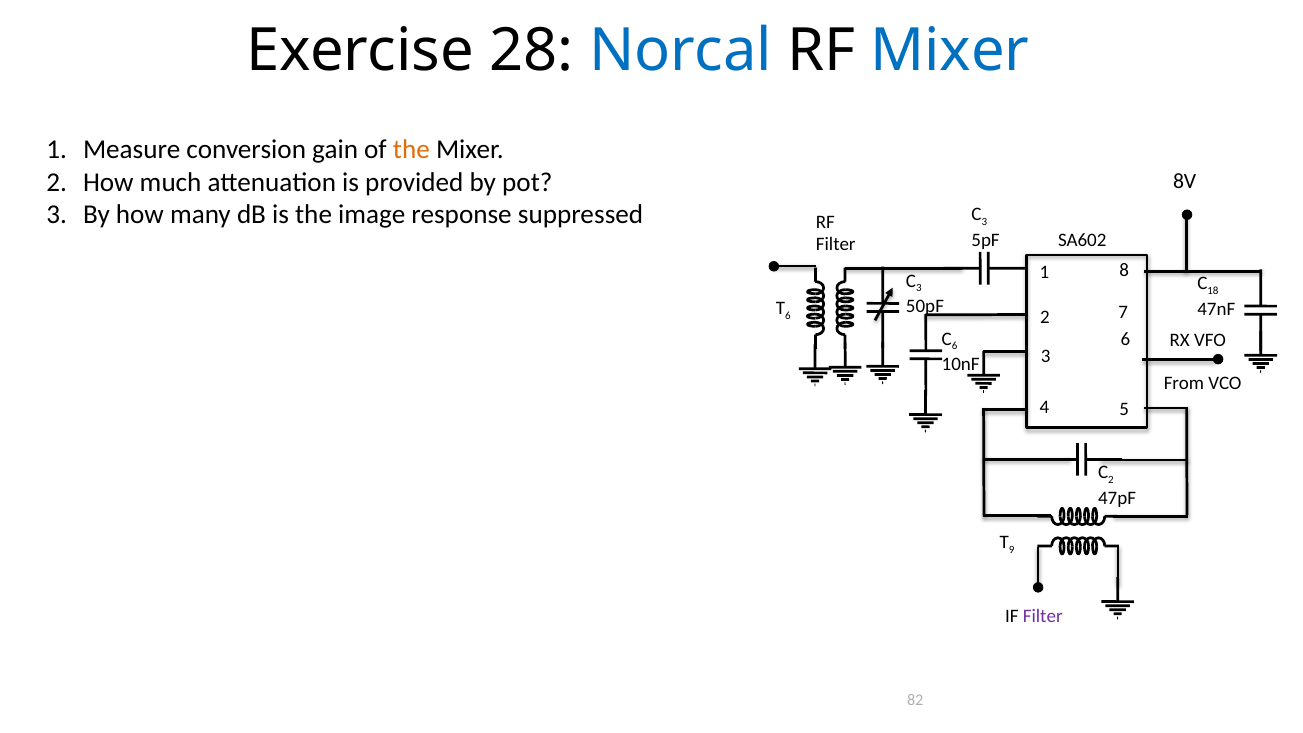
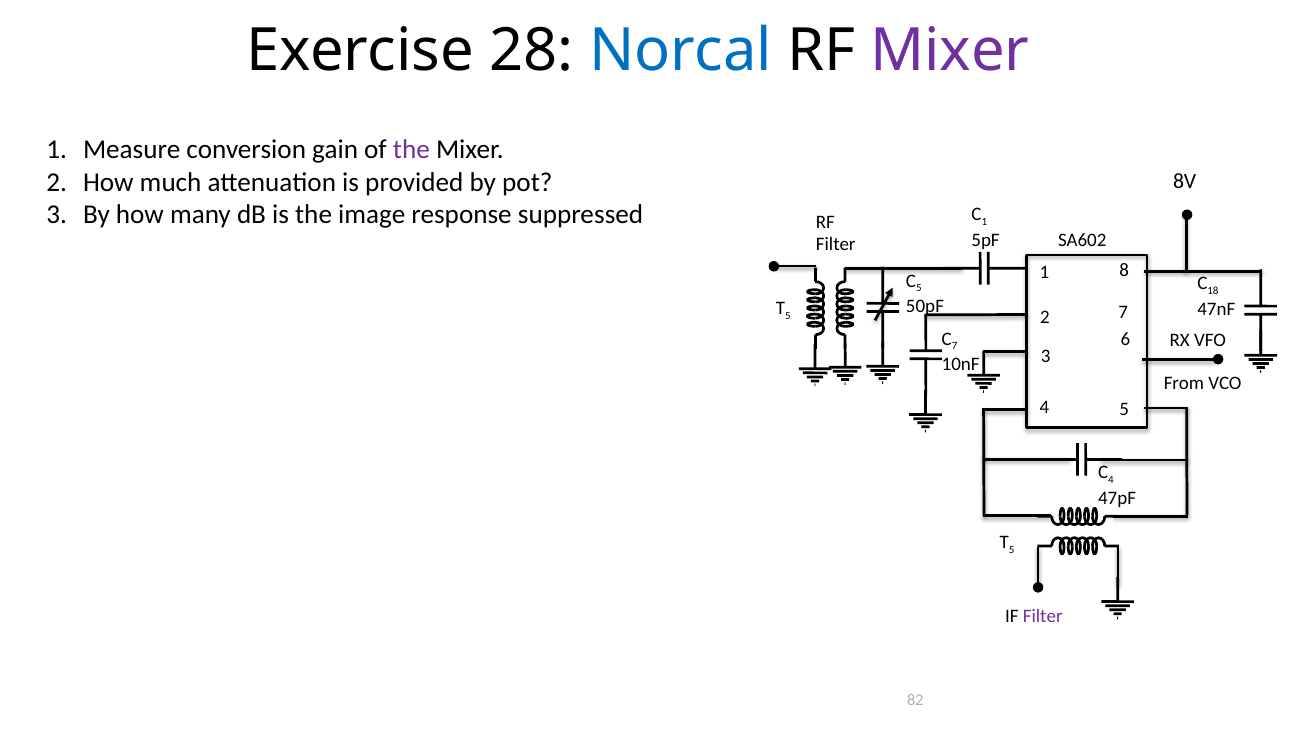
Mixer at (950, 51) colour: blue -> purple
the at (411, 150) colour: orange -> purple
3 at (984, 222): 3 -> 1
3 at (919, 288): 3 -> 5
6 at (788, 316): 6 -> 5
6 at (955, 346): 6 -> 7
2 at (1111, 479): 2 -> 4
9 at (1012, 550): 9 -> 5
